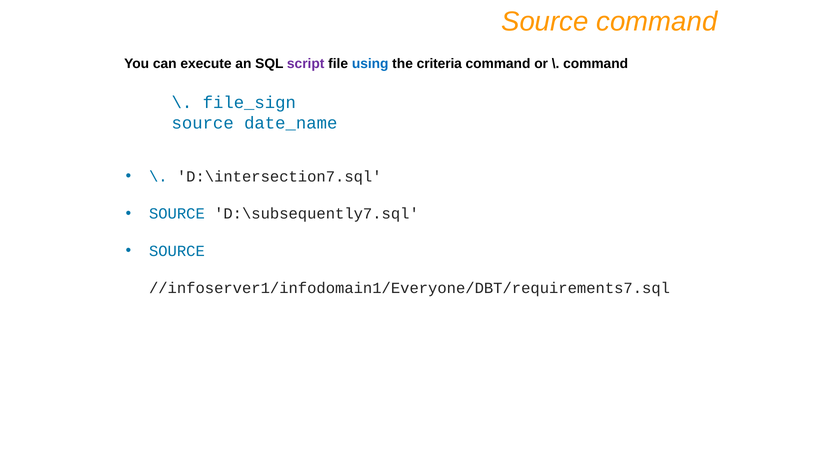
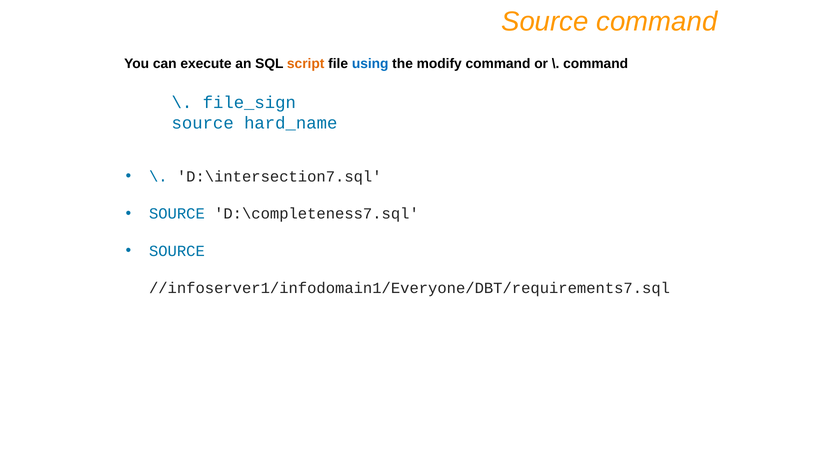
script colour: purple -> orange
criteria: criteria -> modify
date_name: date_name -> hard_name
D:\subsequently7.sql: D:\subsequently7.sql -> D:\completeness7.sql
